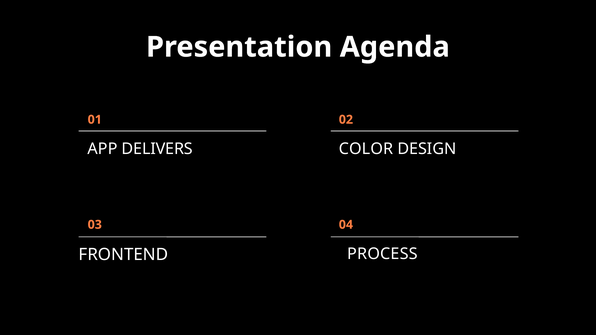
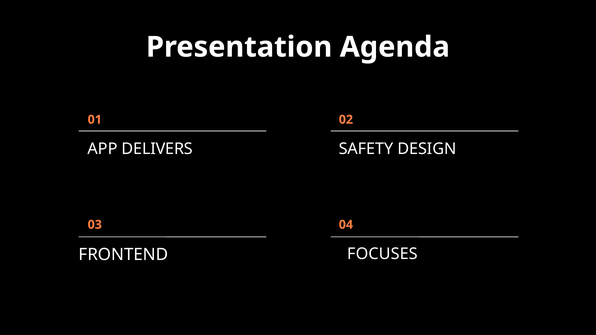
COLOR: COLOR -> SAFETY
PROCESS: PROCESS -> FOCUSES
